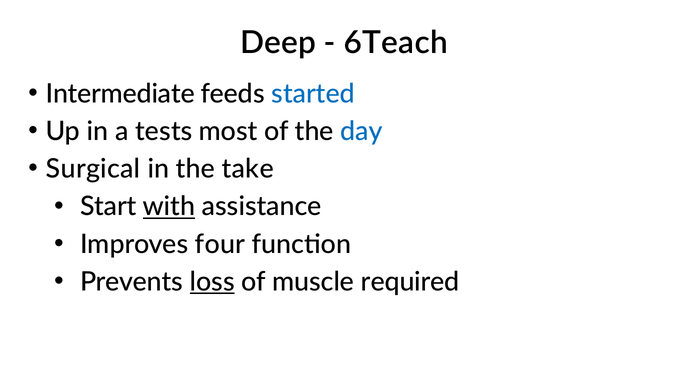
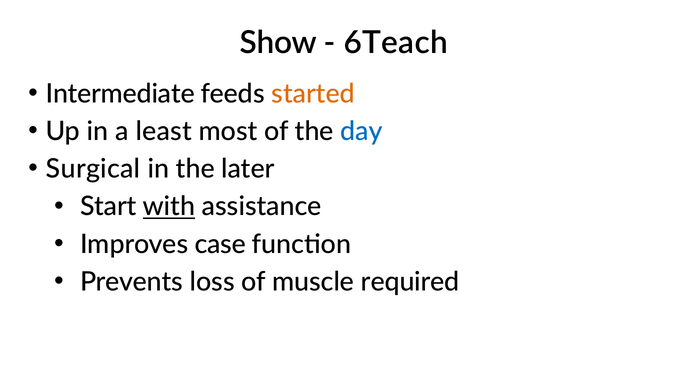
Deep: Deep -> Show
started colour: blue -> orange
tests: tests -> least
take: take -> later
four: four -> case
loss underline: present -> none
